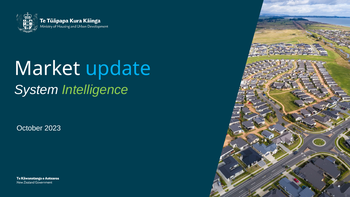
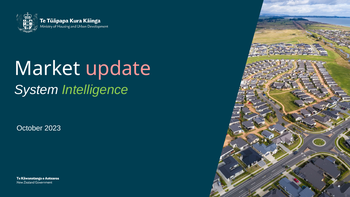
update colour: light blue -> pink
